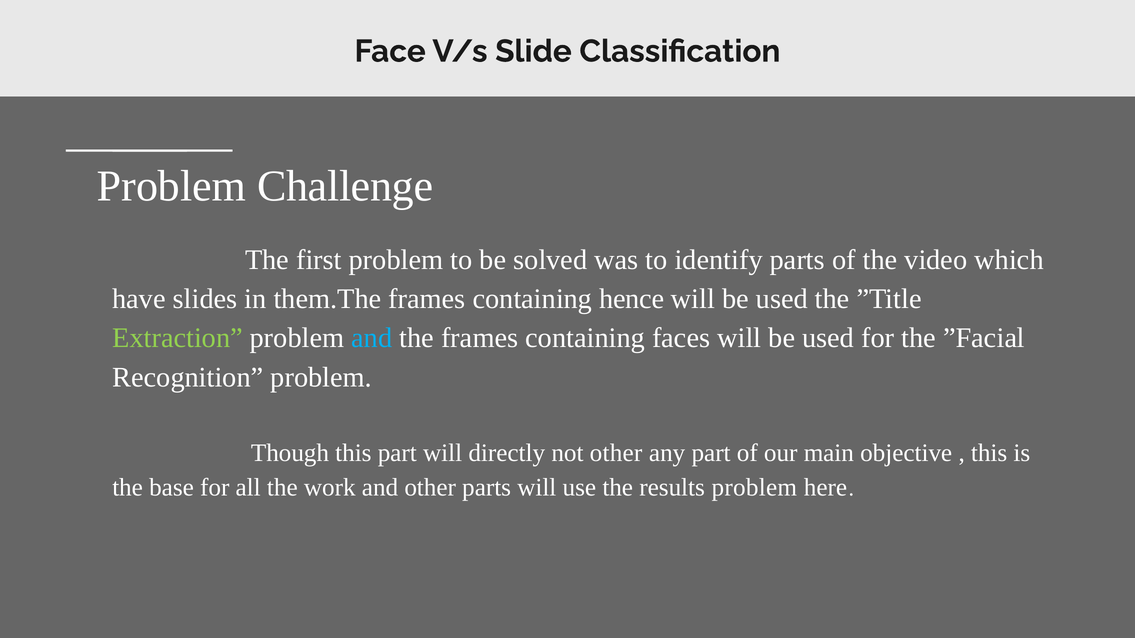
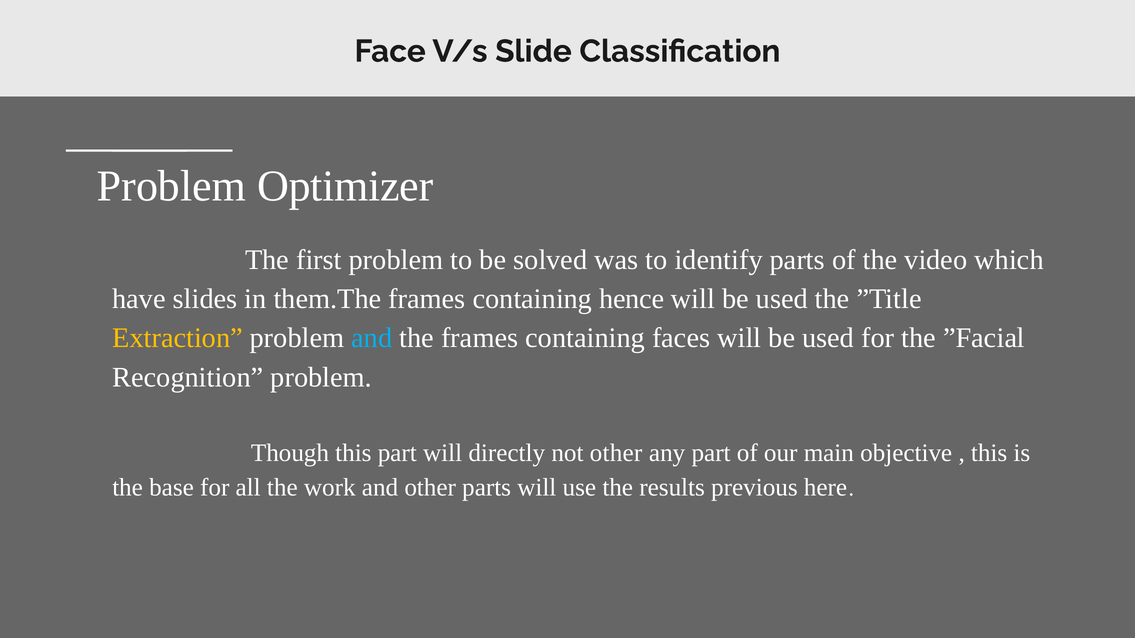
Challenge: Challenge -> Optimizer
Extraction colour: light green -> yellow
results problem: problem -> previous
